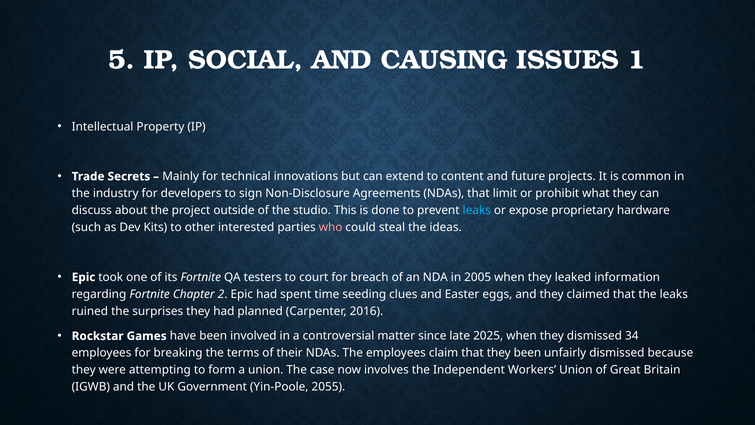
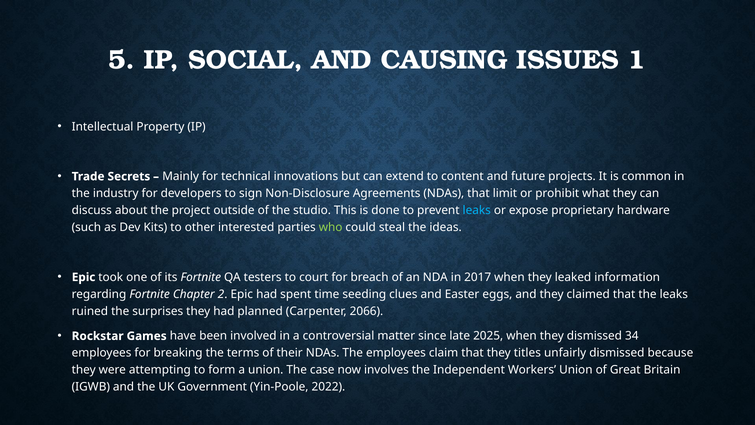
who colour: pink -> light green
2005: 2005 -> 2017
2016: 2016 -> 2066
they been: been -> titles
2055: 2055 -> 2022
